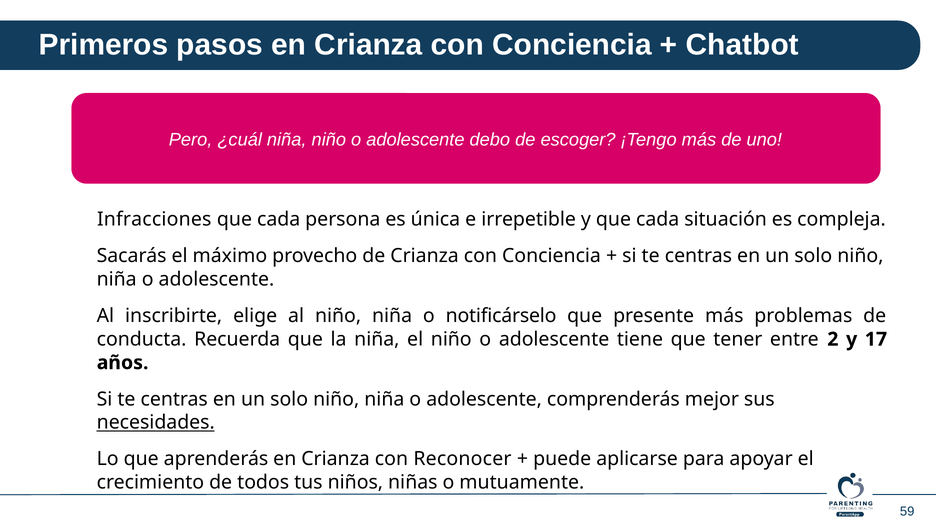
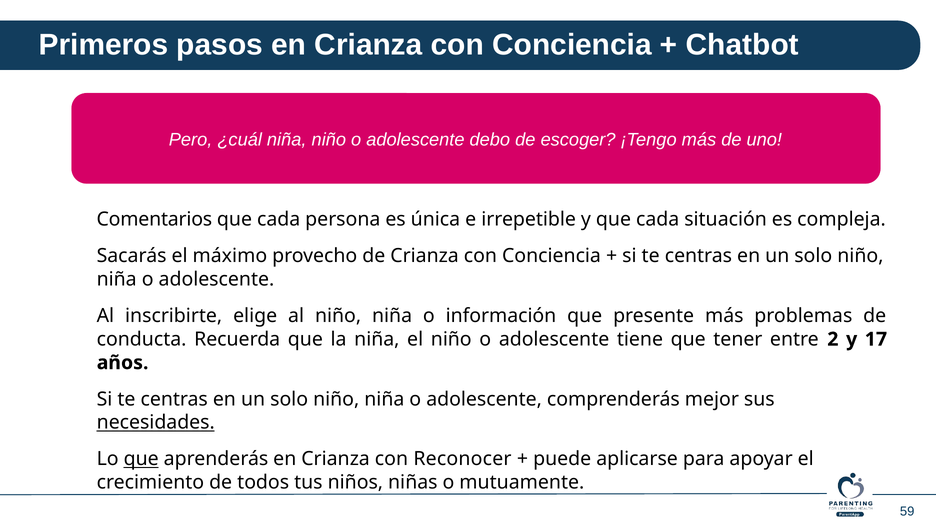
Infracciones: Infracciones -> Comentarios
notificárselo: notificárselo -> información
que at (141, 459) underline: none -> present
